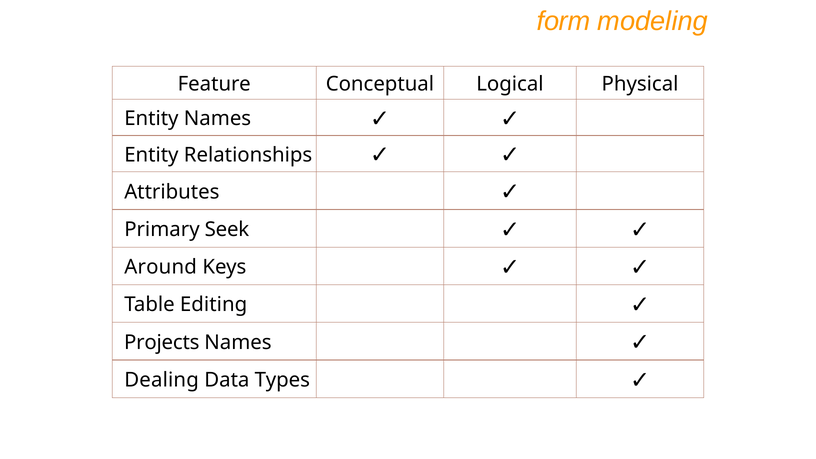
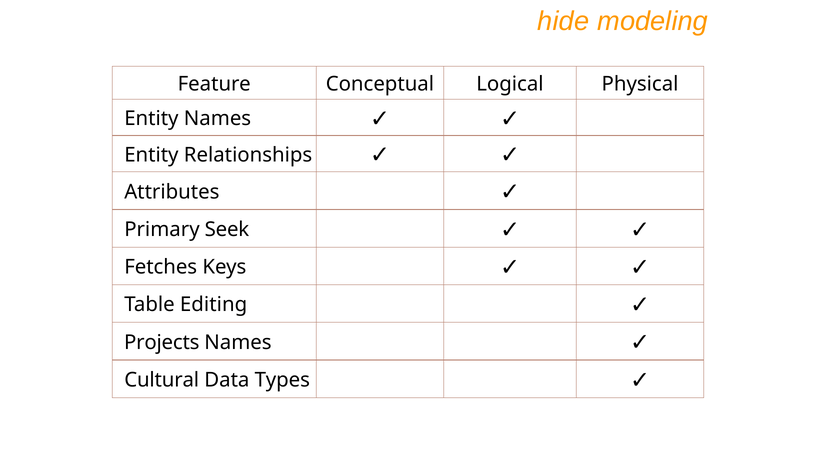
form: form -> hide
Around: Around -> Fetches
Dealing: Dealing -> Cultural
